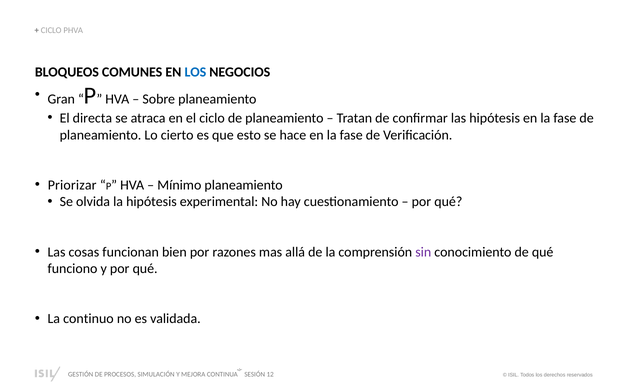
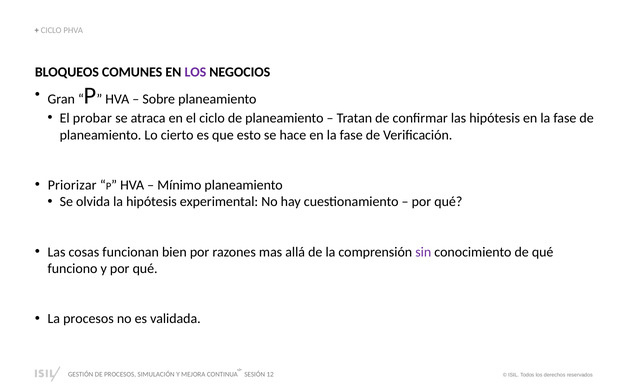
LOS at (195, 72) colour: blue -> purple
directa: directa -> probar
La continuo: continuo -> procesos
